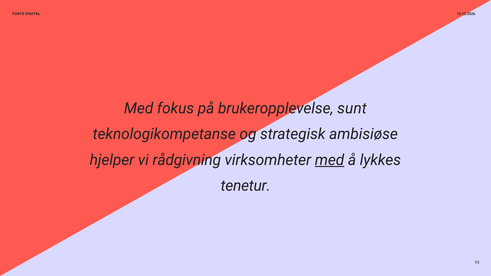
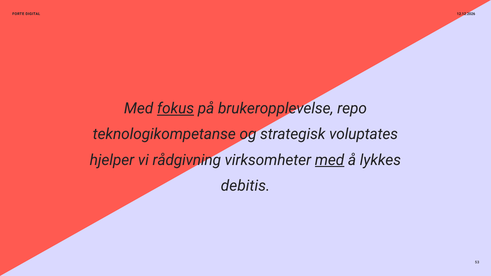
fokus underline: none -> present
sunt: sunt -> repo
ambisiøse: ambisiøse -> voluptates
tenetur: tenetur -> debitis
